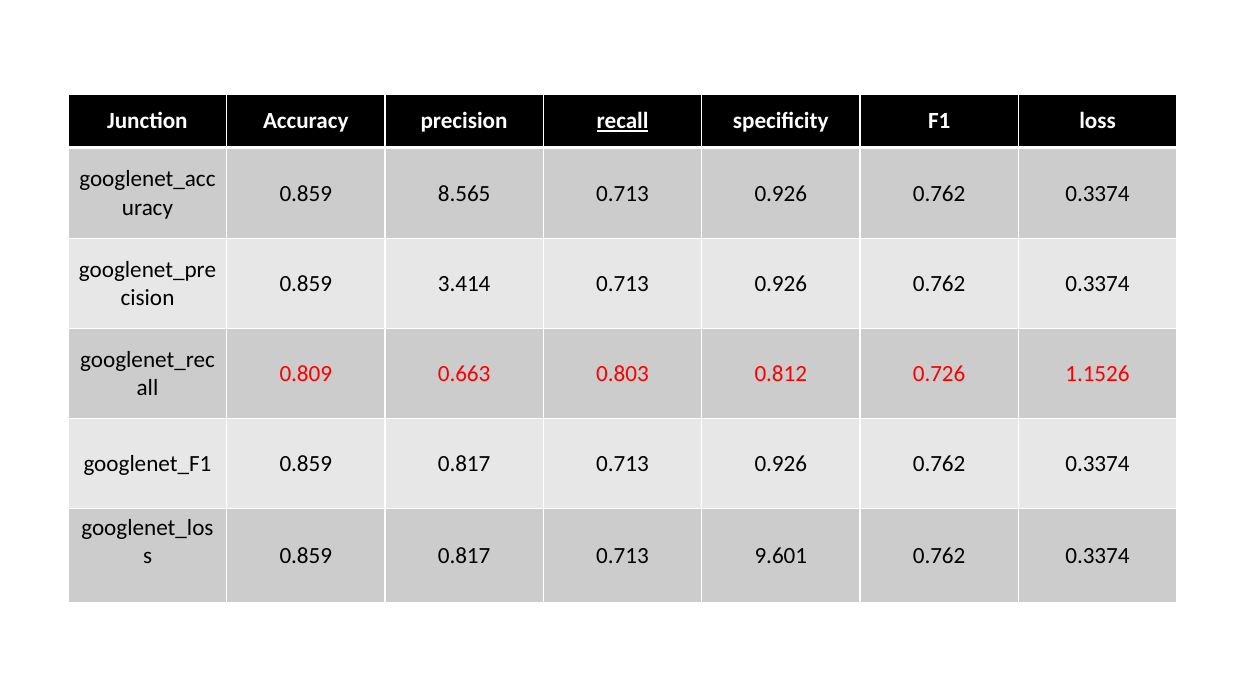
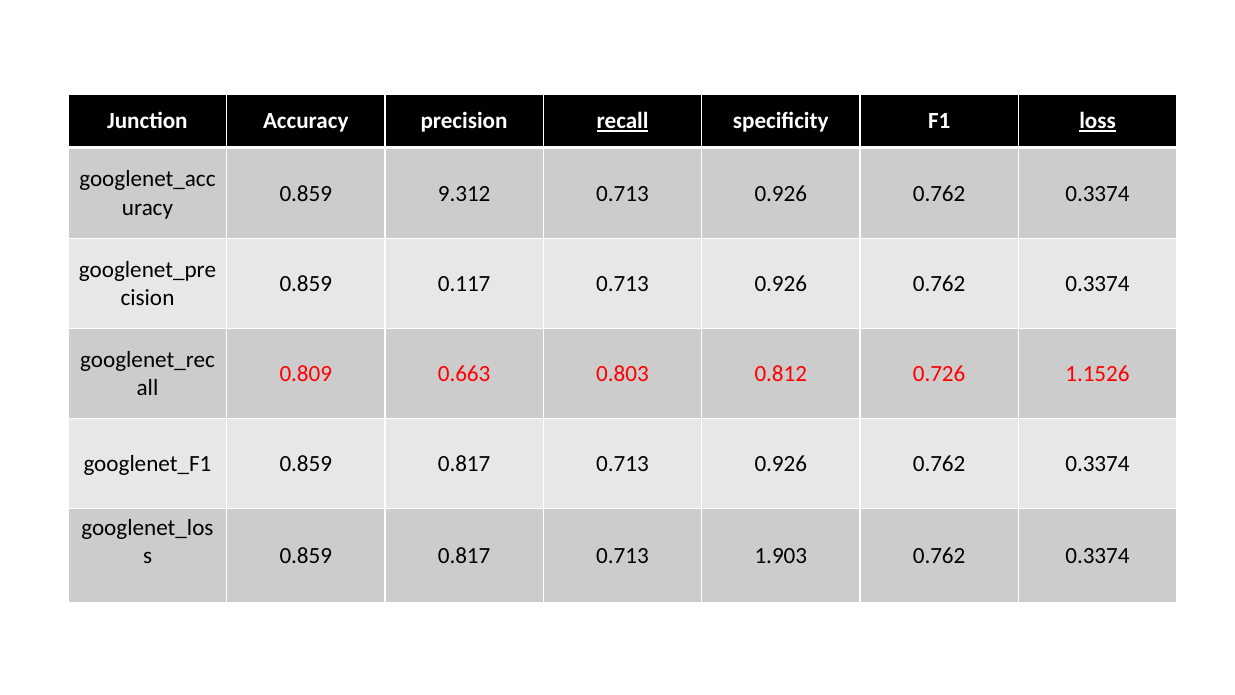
loss underline: none -> present
8.565: 8.565 -> 9.312
3.414: 3.414 -> 0.117
9.601: 9.601 -> 1.903
